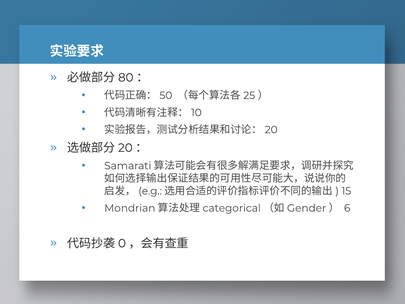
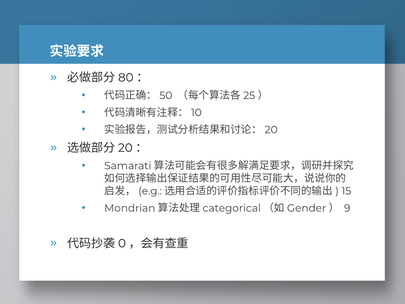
6: 6 -> 9
